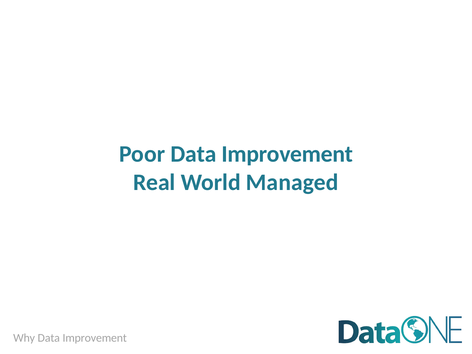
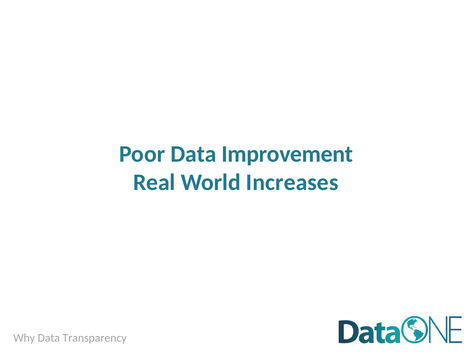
Managed: Managed -> Increases
Improvement at (95, 338): Improvement -> Transparency
